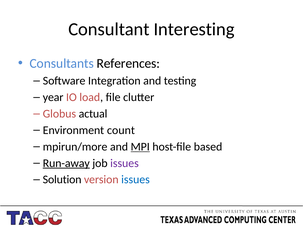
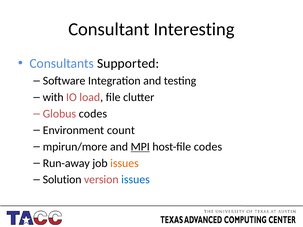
References: References -> Supported
year: year -> with
Globus actual: actual -> codes
host-file based: based -> codes
Run-away underline: present -> none
issues at (124, 163) colour: purple -> orange
